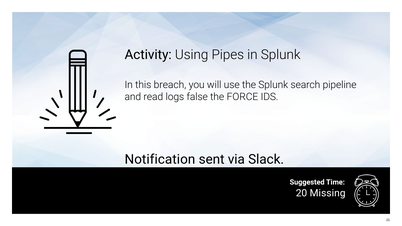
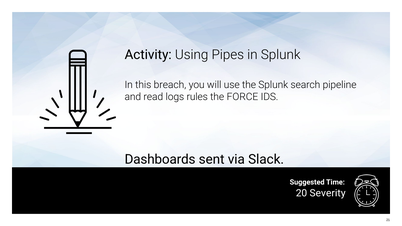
false: false -> rules
Notification: Notification -> Dashboards
Missing: Missing -> Severity
